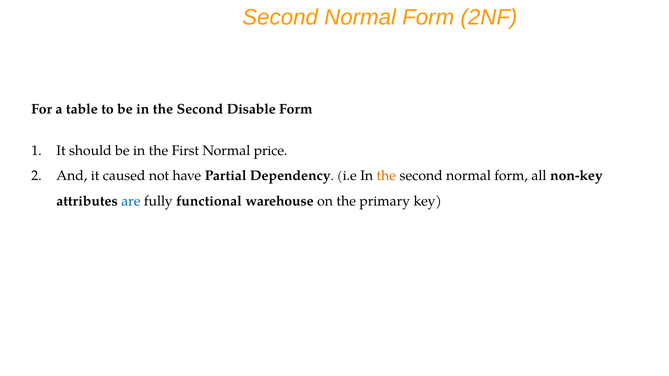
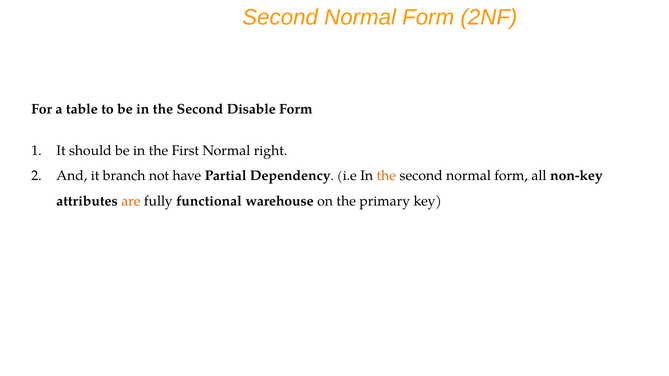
price: price -> right
caused: caused -> branch
are colour: blue -> orange
